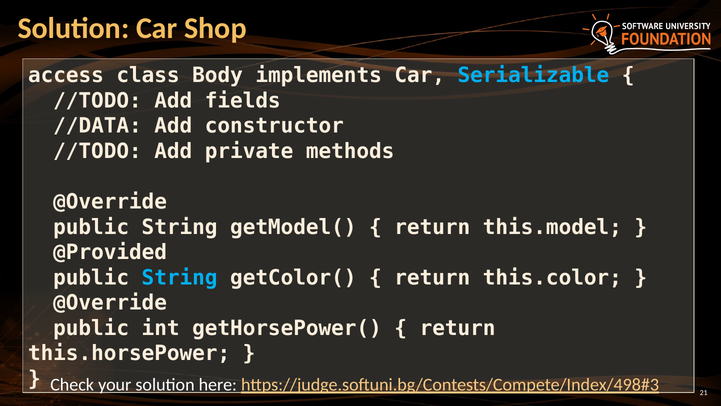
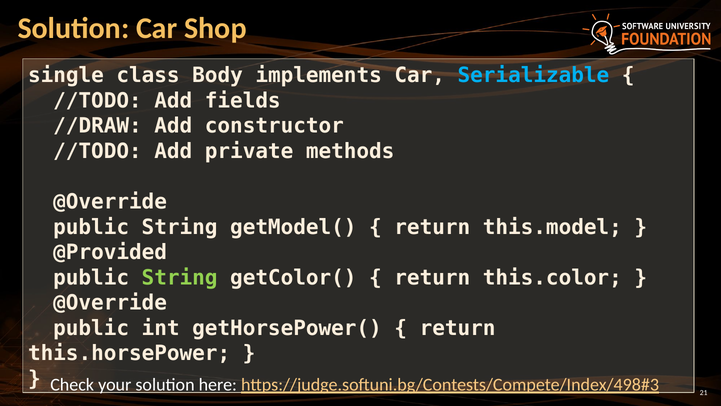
access: access -> single
//DATA: //DATA -> //DRAW
String at (180, 277) colour: light blue -> light green
